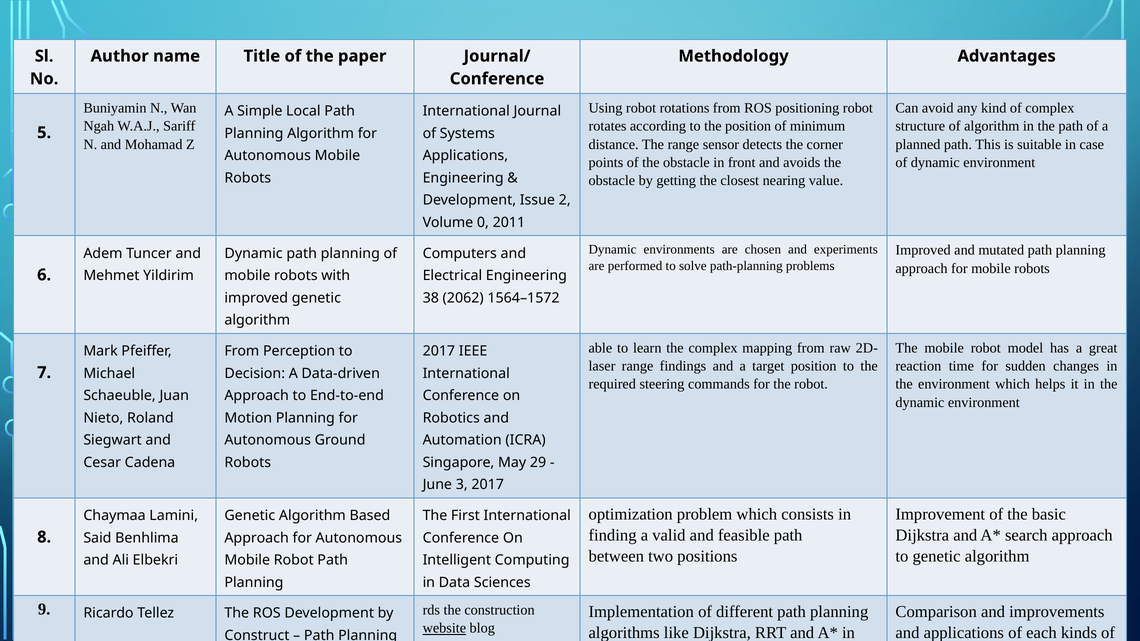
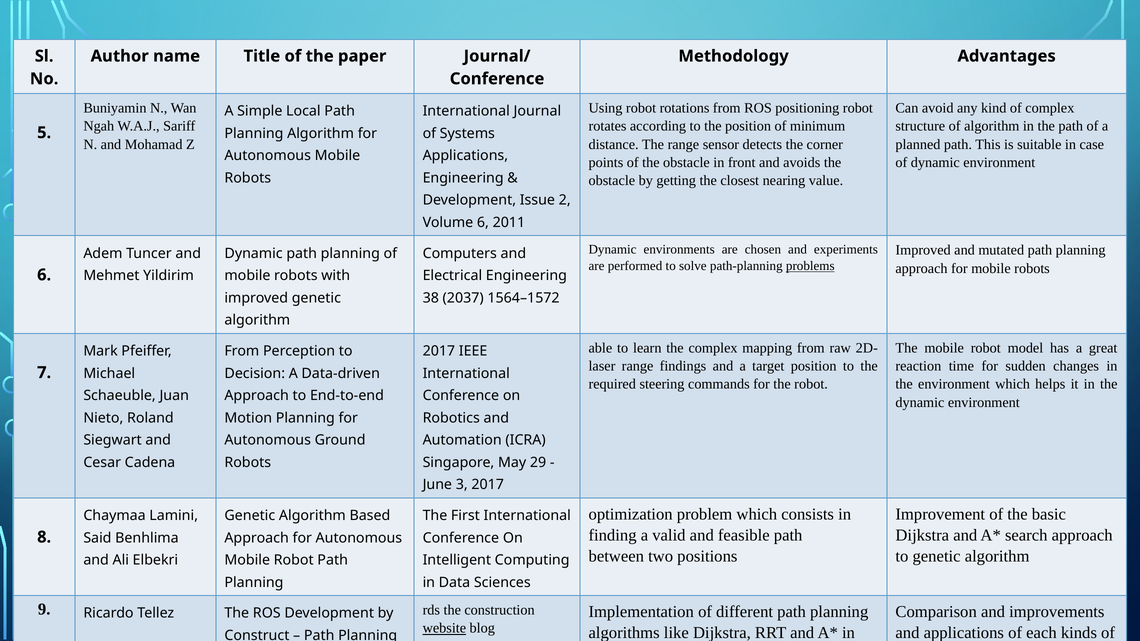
Volume 0: 0 -> 6
problems underline: none -> present
2062: 2062 -> 2037
